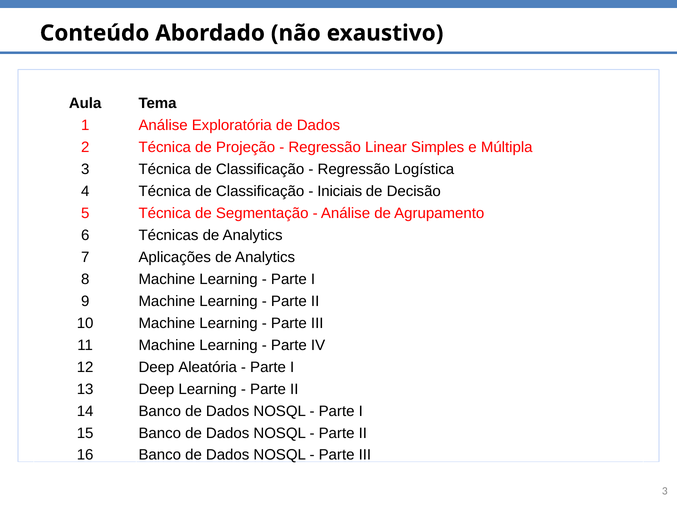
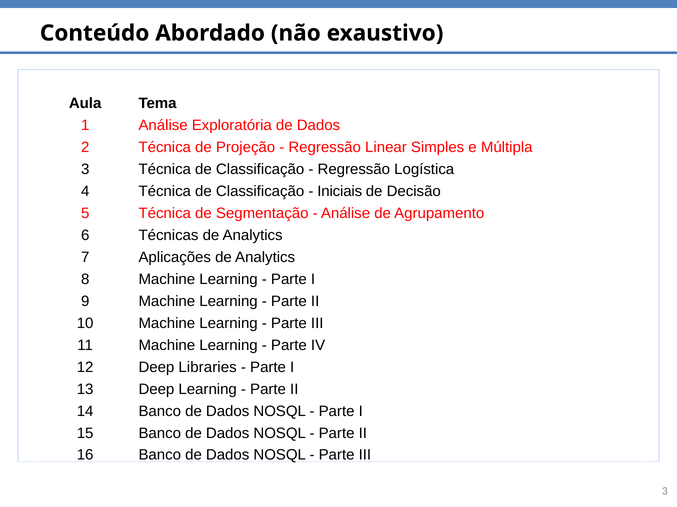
Aleatória: Aleatória -> Libraries
